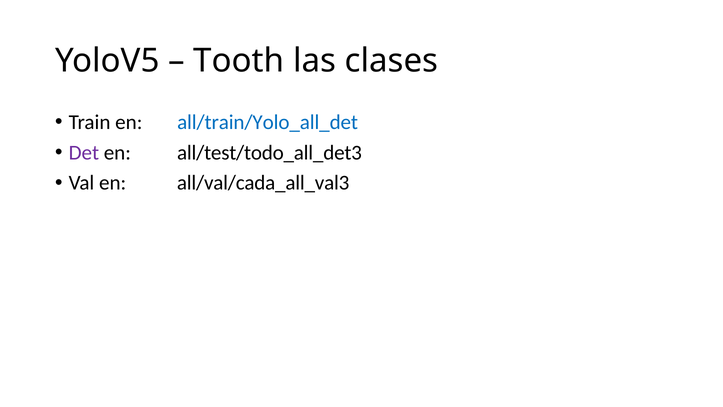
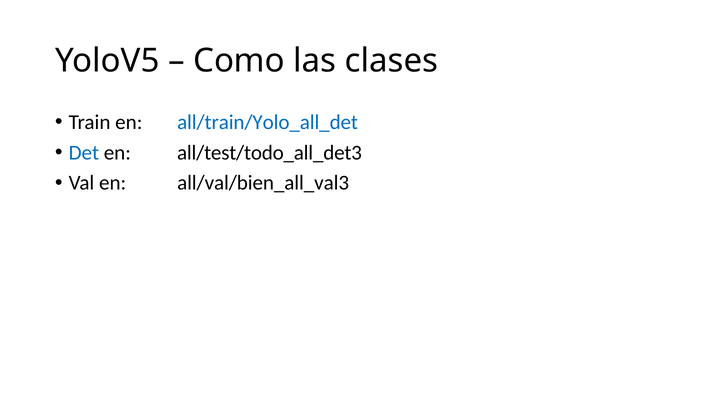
Tooth: Tooth -> Como
Det colour: purple -> blue
all/val/cada_all_val3: all/val/cada_all_val3 -> all/val/bien_all_val3
